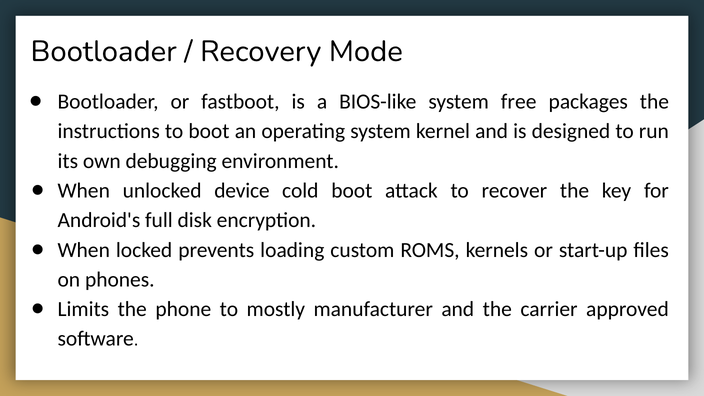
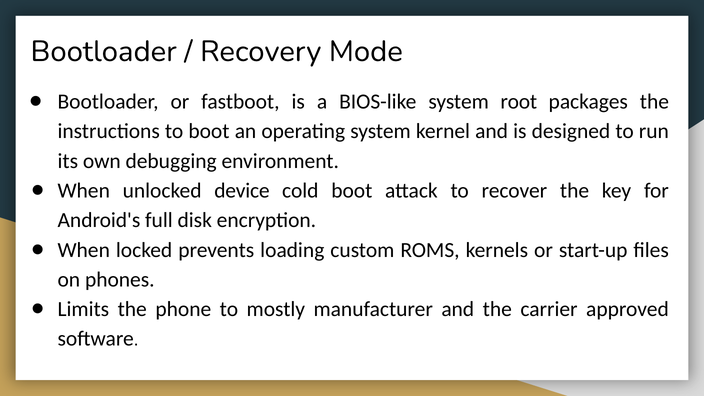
free: free -> root
